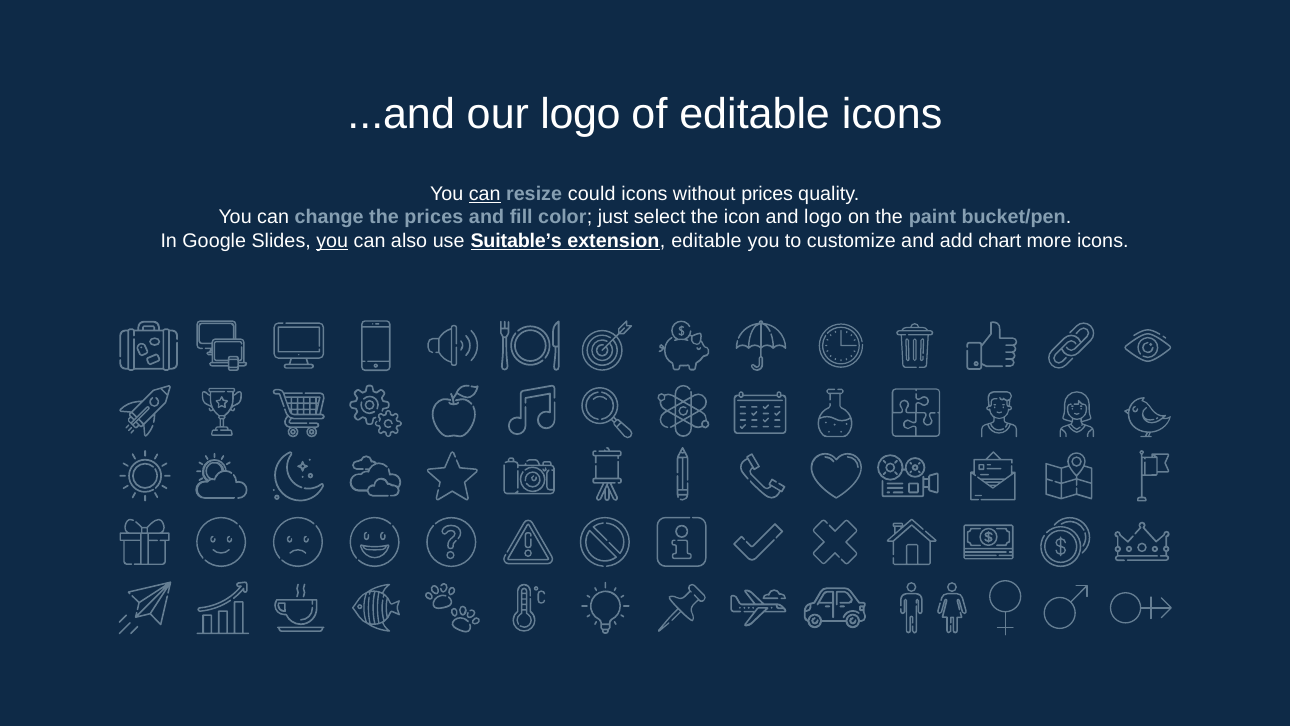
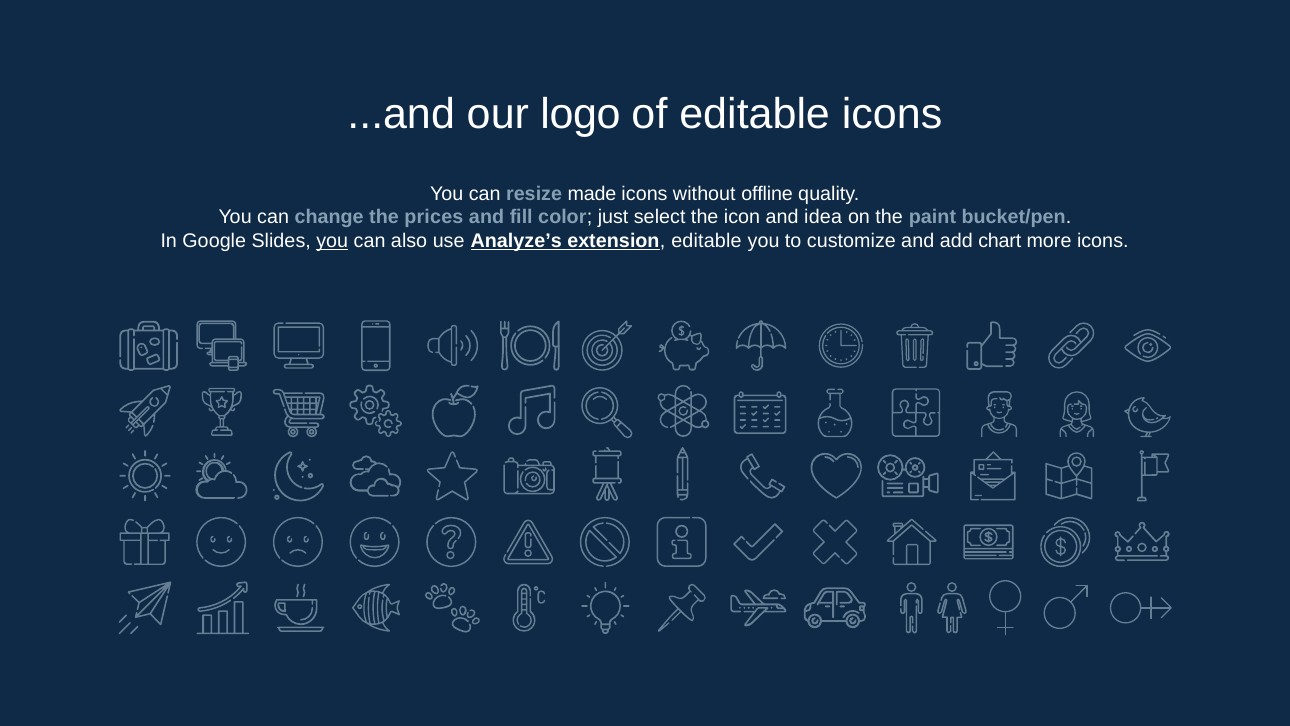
can at (485, 194) underline: present -> none
could: could -> made
without prices: prices -> offline
and logo: logo -> idea
Suitable’s: Suitable’s -> Analyze’s
